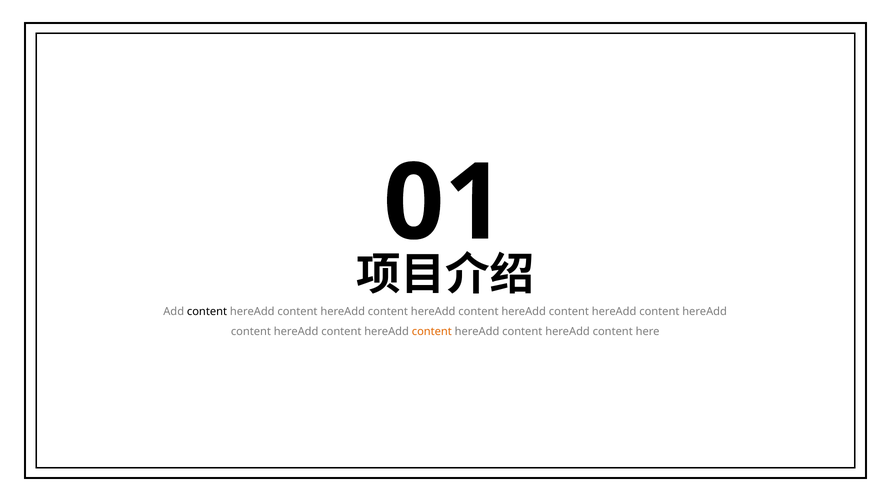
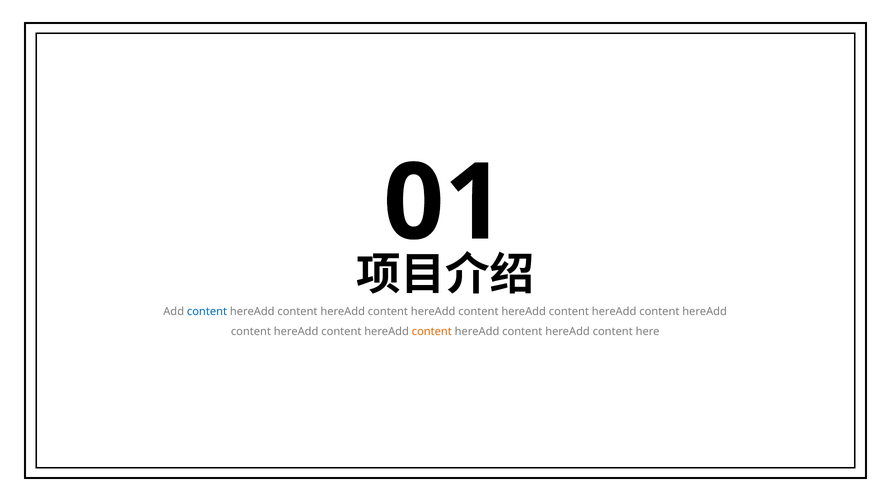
content at (207, 312) colour: black -> blue
